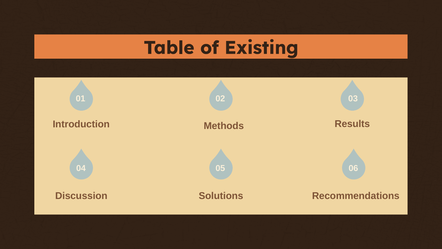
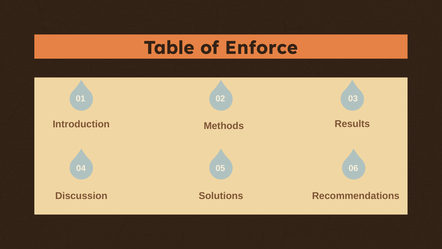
Existing: Existing -> Enforce
